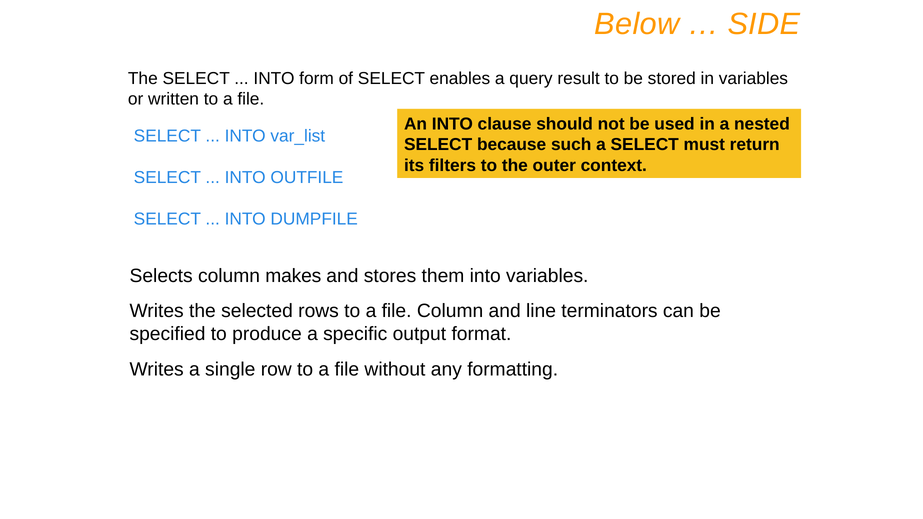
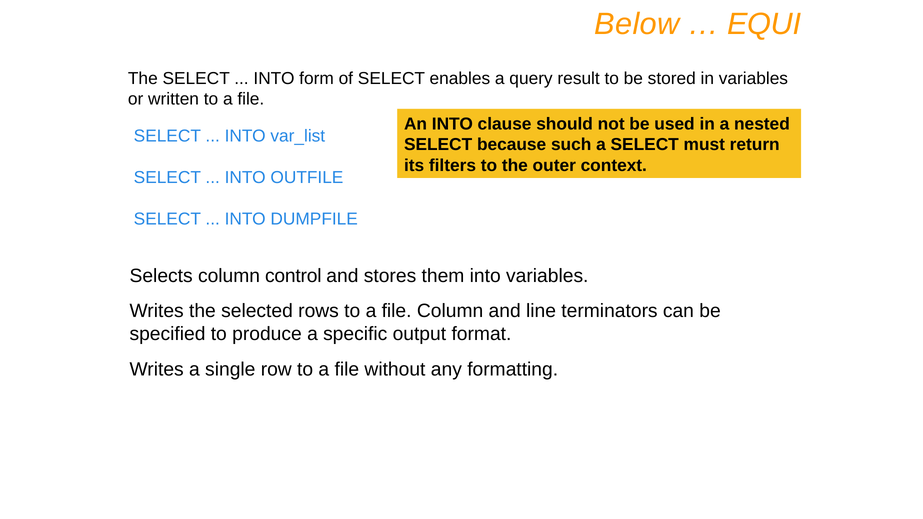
SIDE: SIDE -> EQUI
makes: makes -> control
